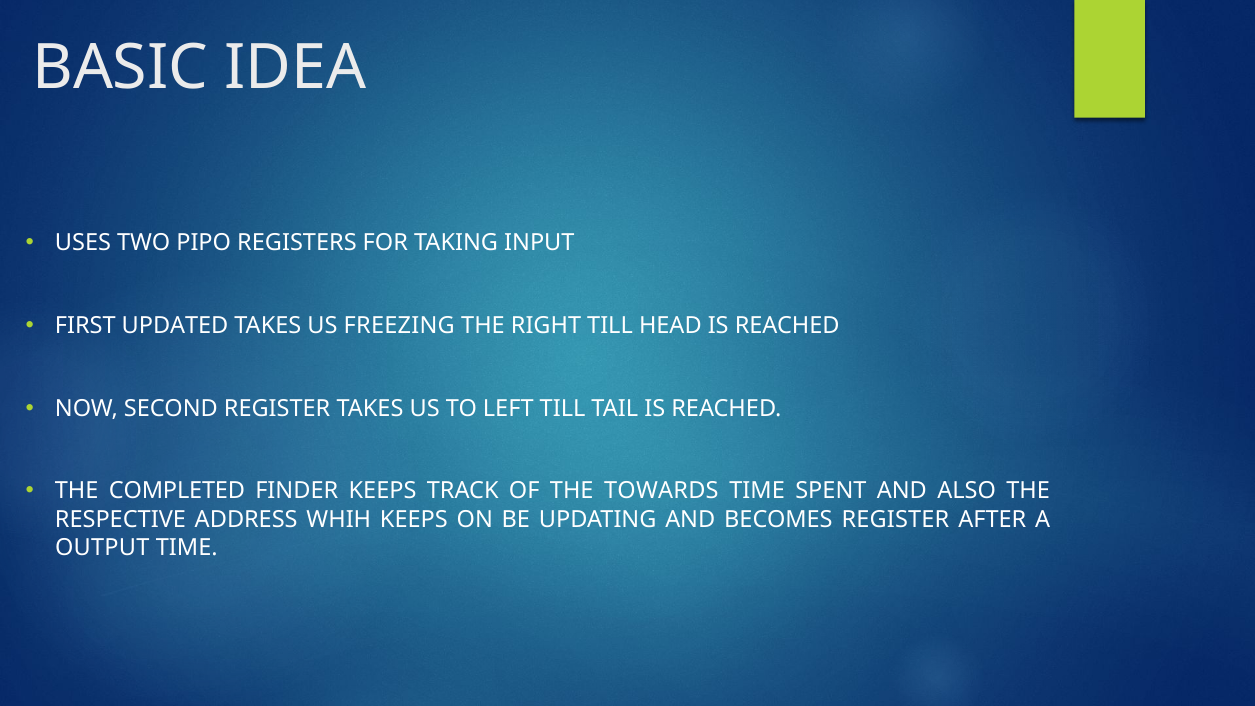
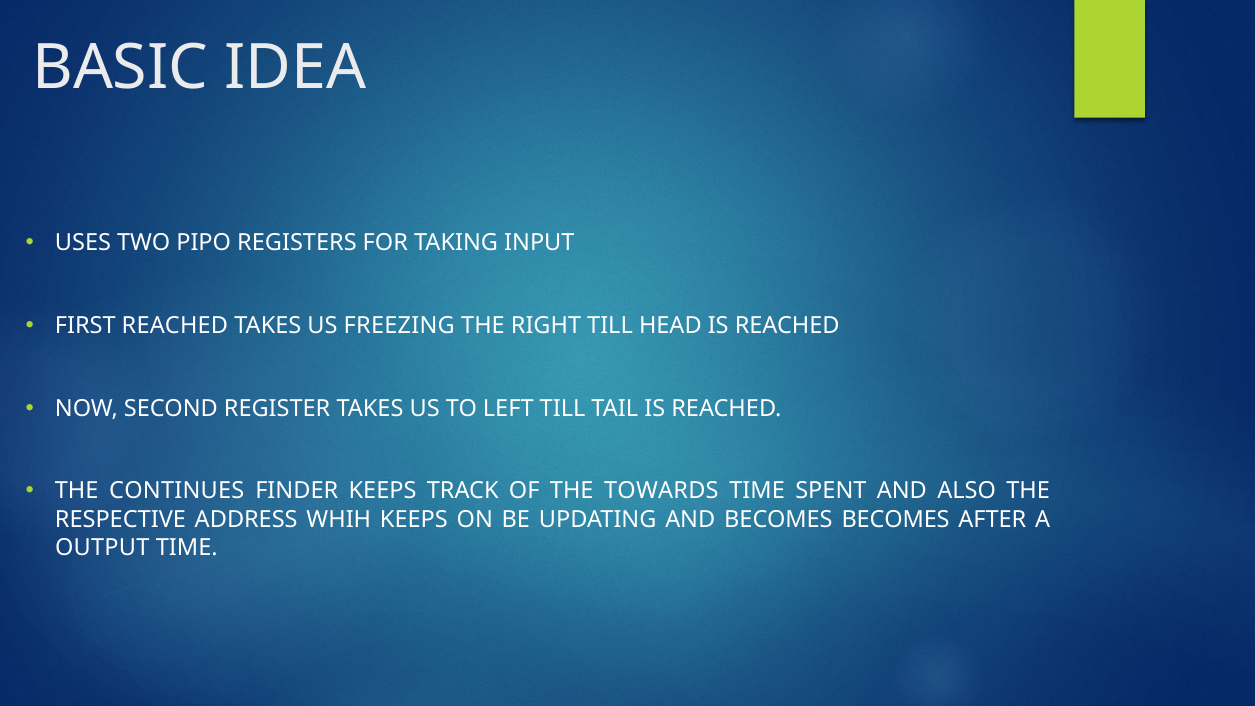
FIRST UPDATED: UPDATED -> REACHED
COMPLETED: COMPLETED -> CONTINUES
BECOMES REGISTER: REGISTER -> BECOMES
